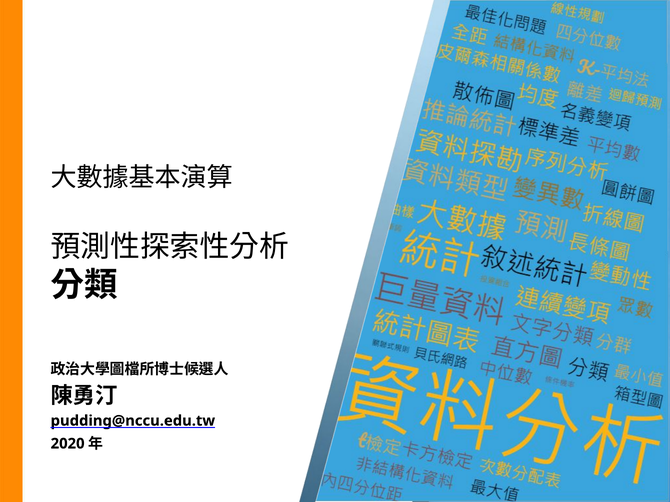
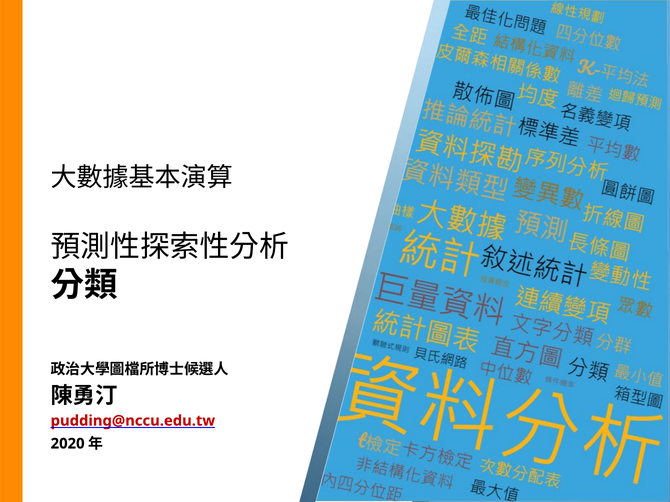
pudding@nccu.edu.tw colour: black -> red
